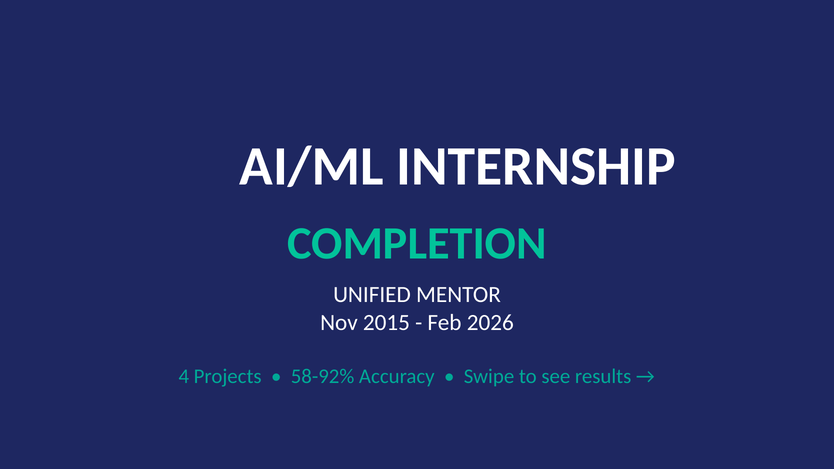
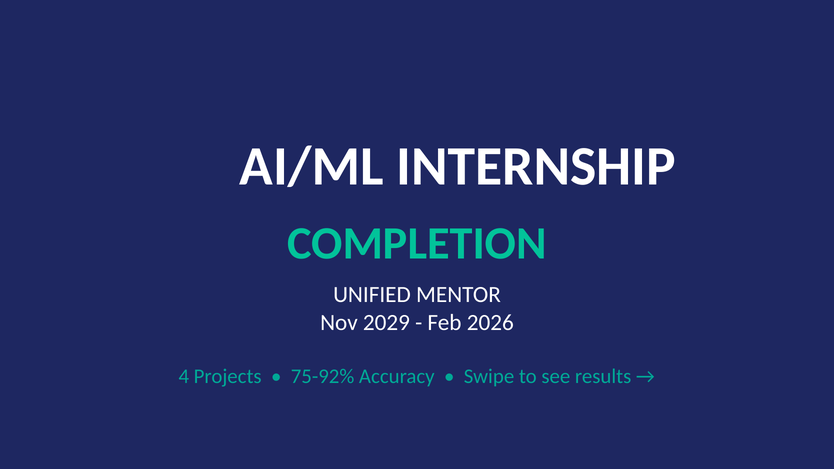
2015: 2015 -> 2029
58-92%: 58-92% -> 75-92%
